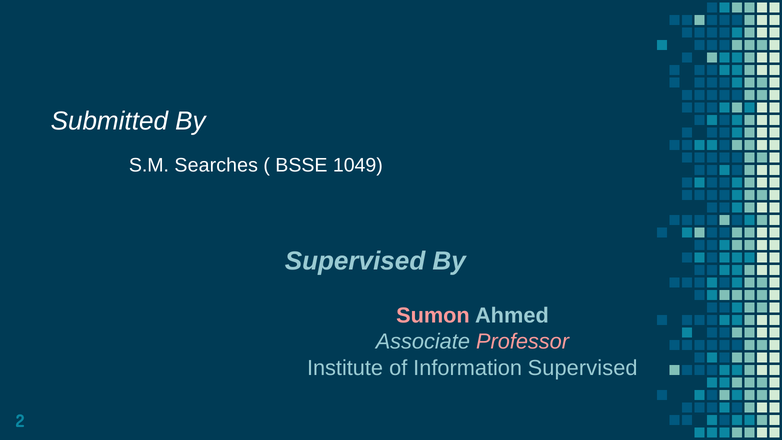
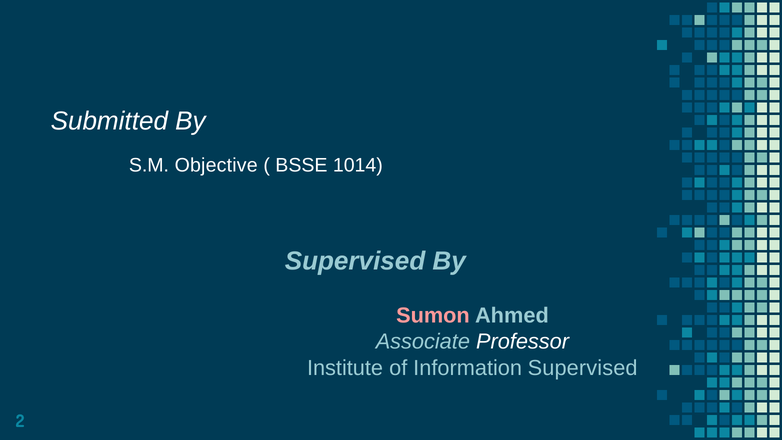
Searches: Searches -> Objective
1049: 1049 -> 1014
Professor colour: pink -> white
